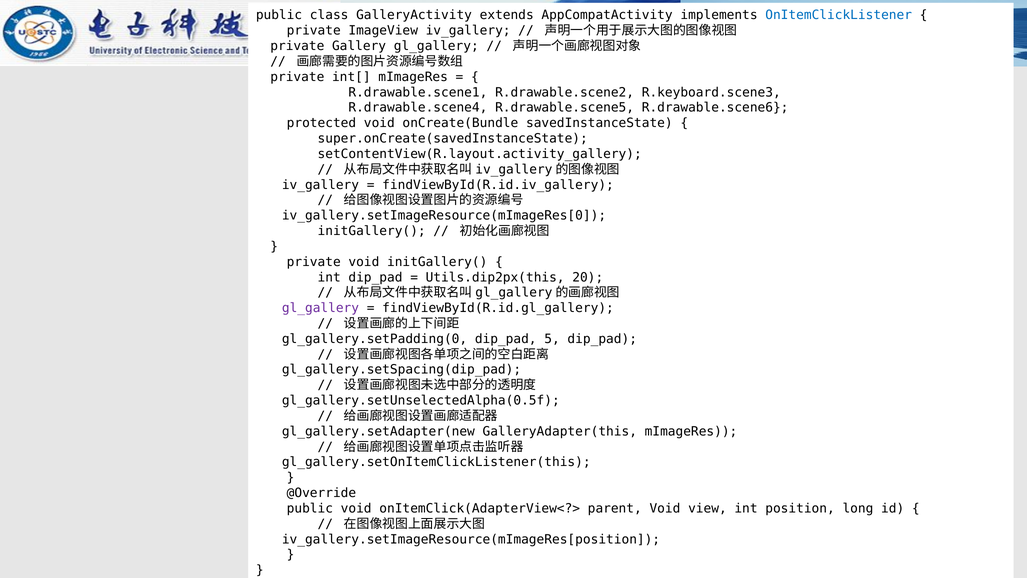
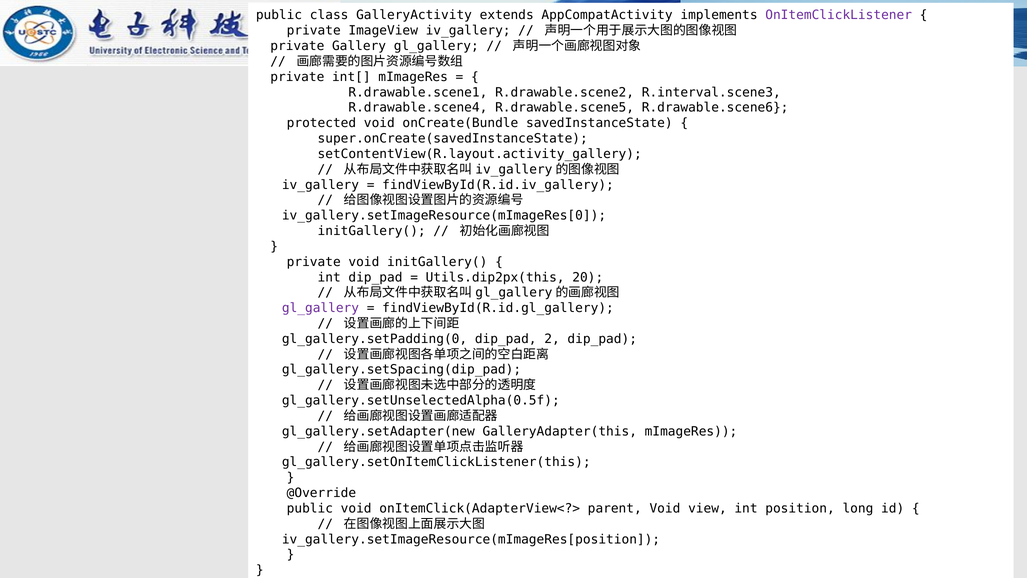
OnItemClickListener colour: blue -> purple
R.keyboard.scene3: R.keyboard.scene3 -> R.interval.scene3
5: 5 -> 2
